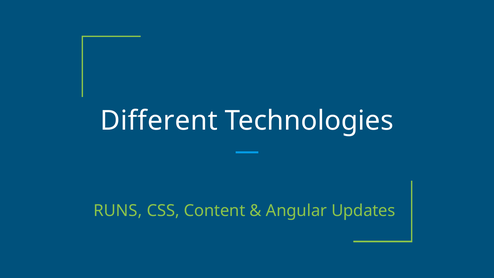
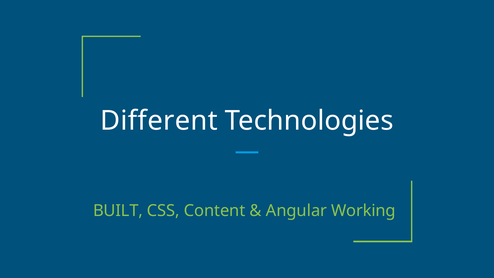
RUNS: RUNS -> BUILT
Updates: Updates -> Working
